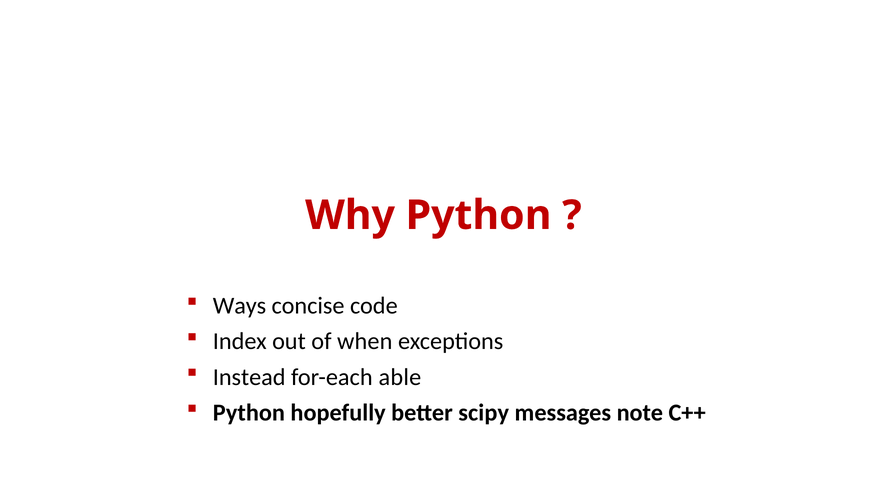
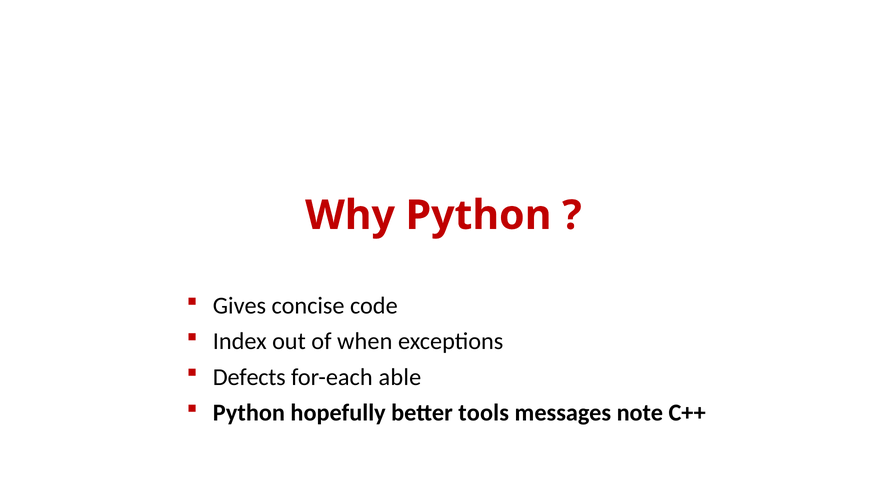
Ways: Ways -> Gives
Instead: Instead -> Defects
scipy: scipy -> tools
